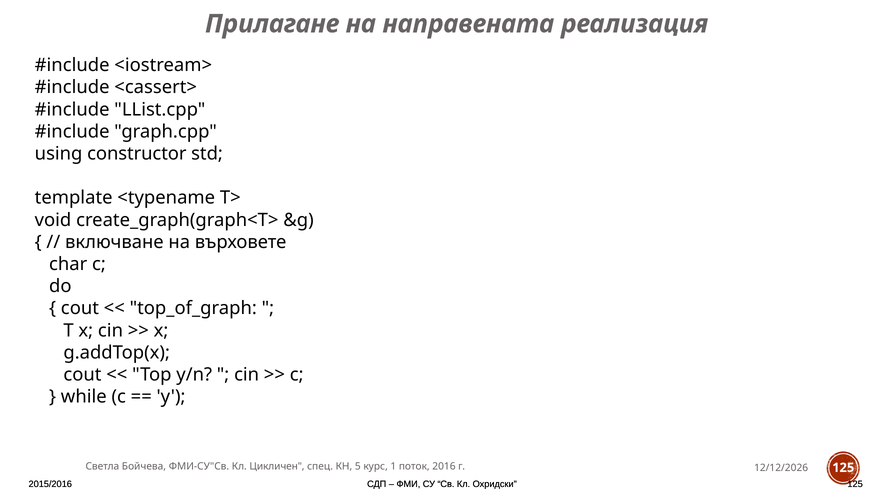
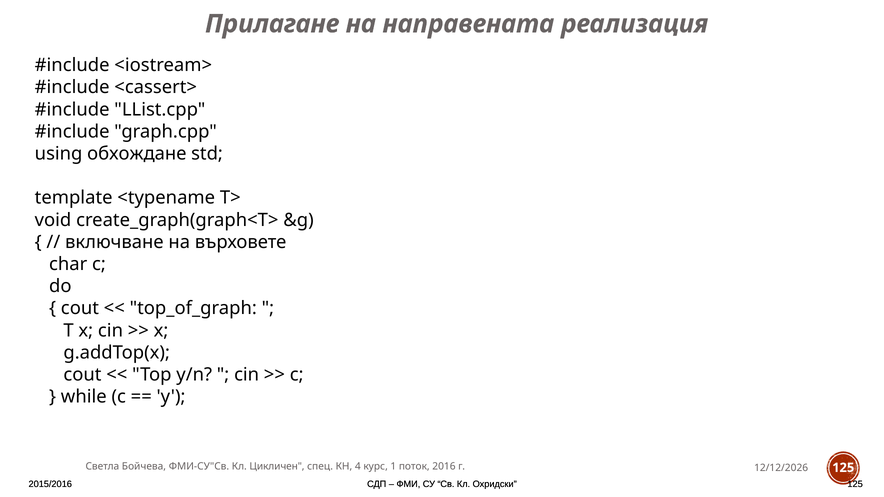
constructor: constructor -> обхождане
5: 5 -> 4
